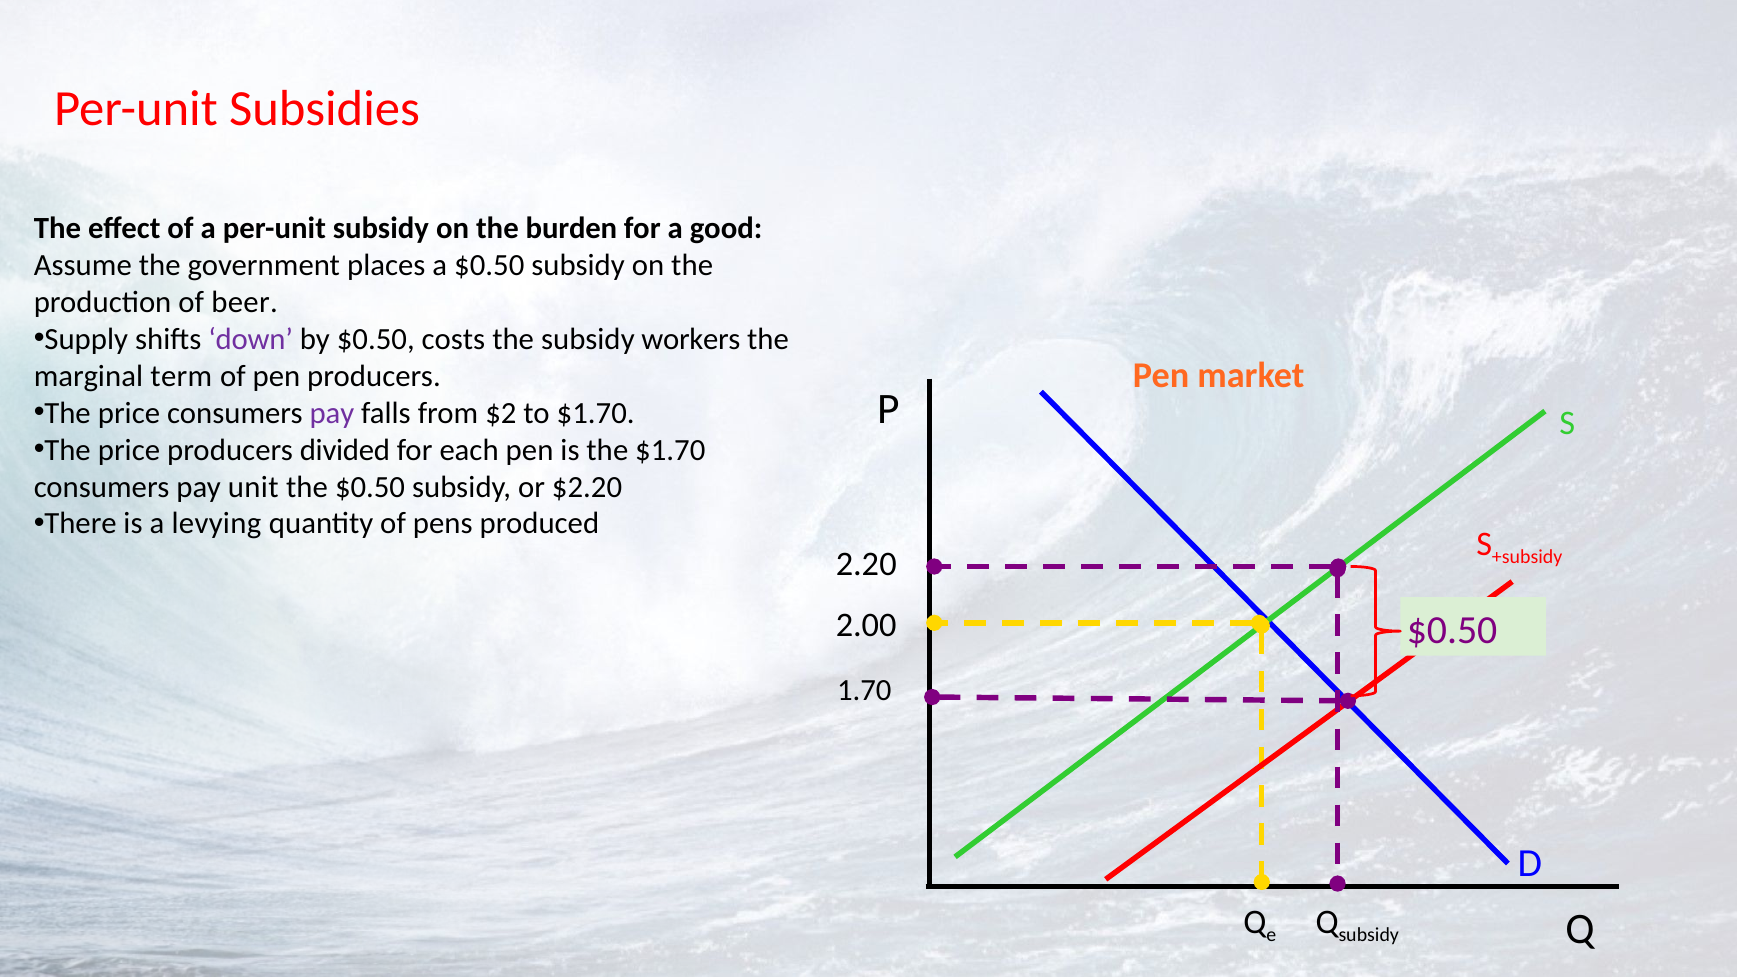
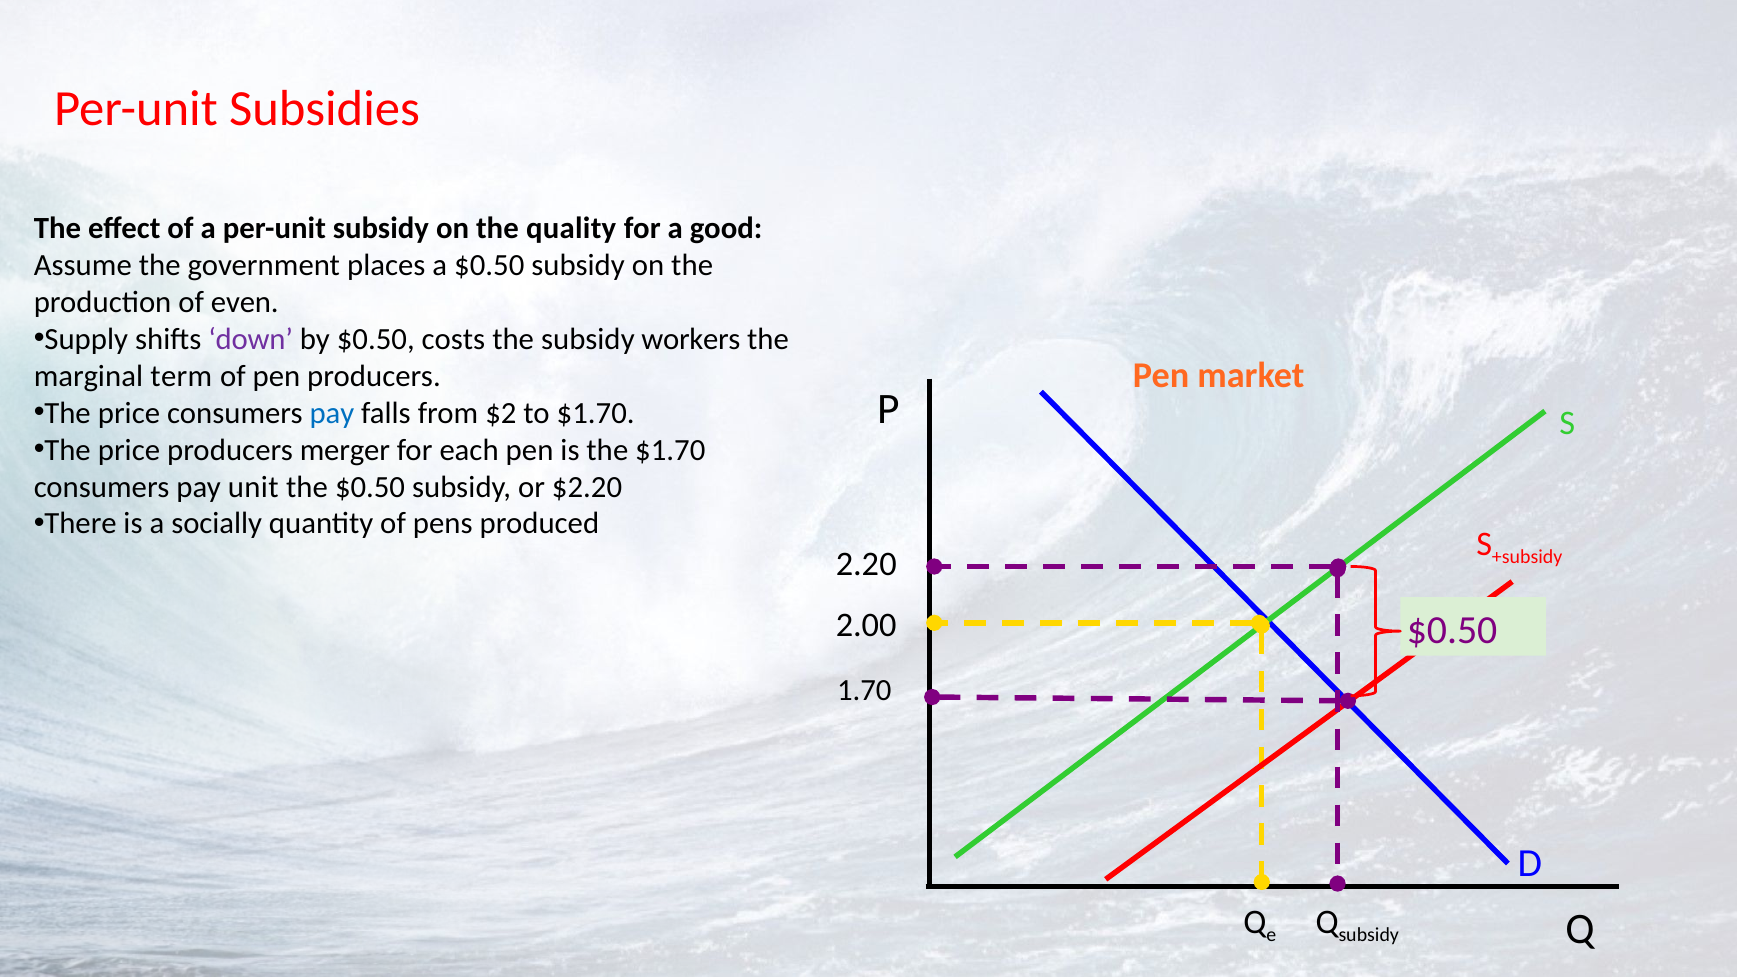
burden: burden -> quality
beer: beer -> even
pay at (332, 413) colour: purple -> blue
divided: divided -> merger
levying: levying -> socially
